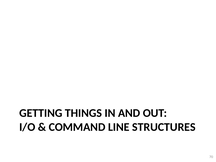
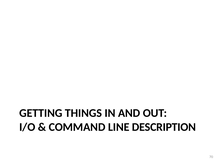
STRUCTURES: STRUCTURES -> DESCRIPTION
